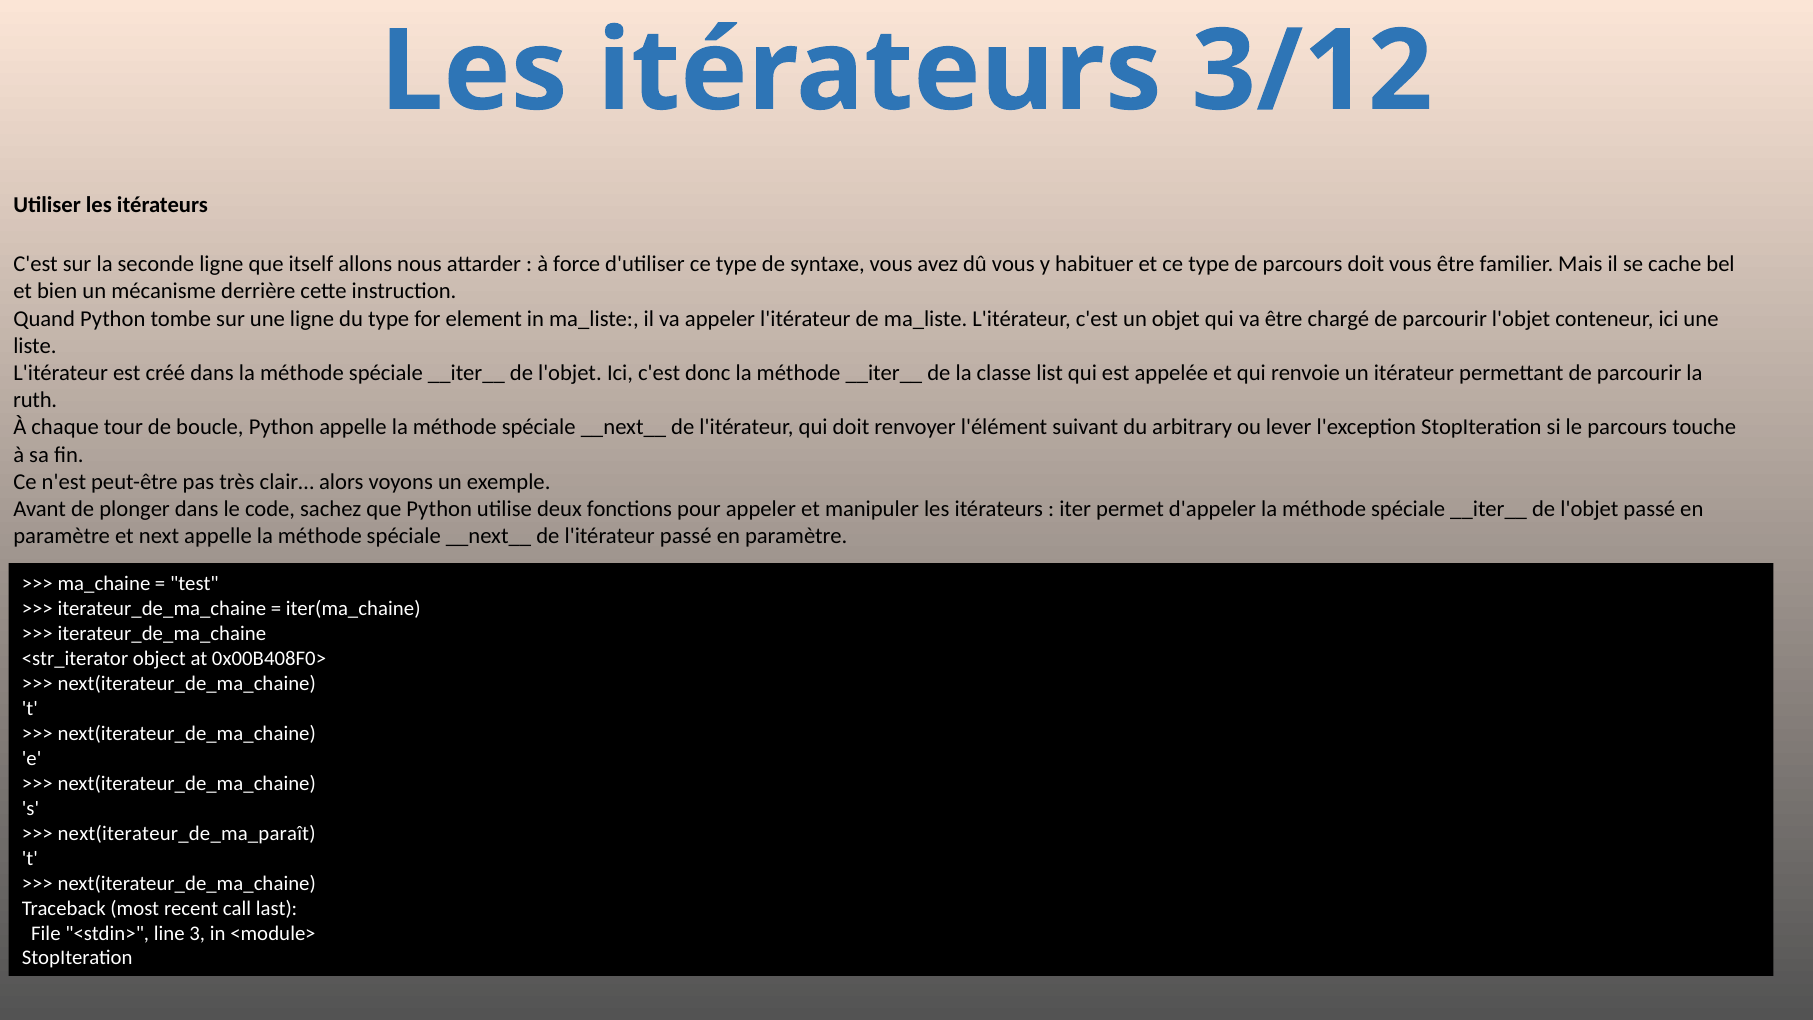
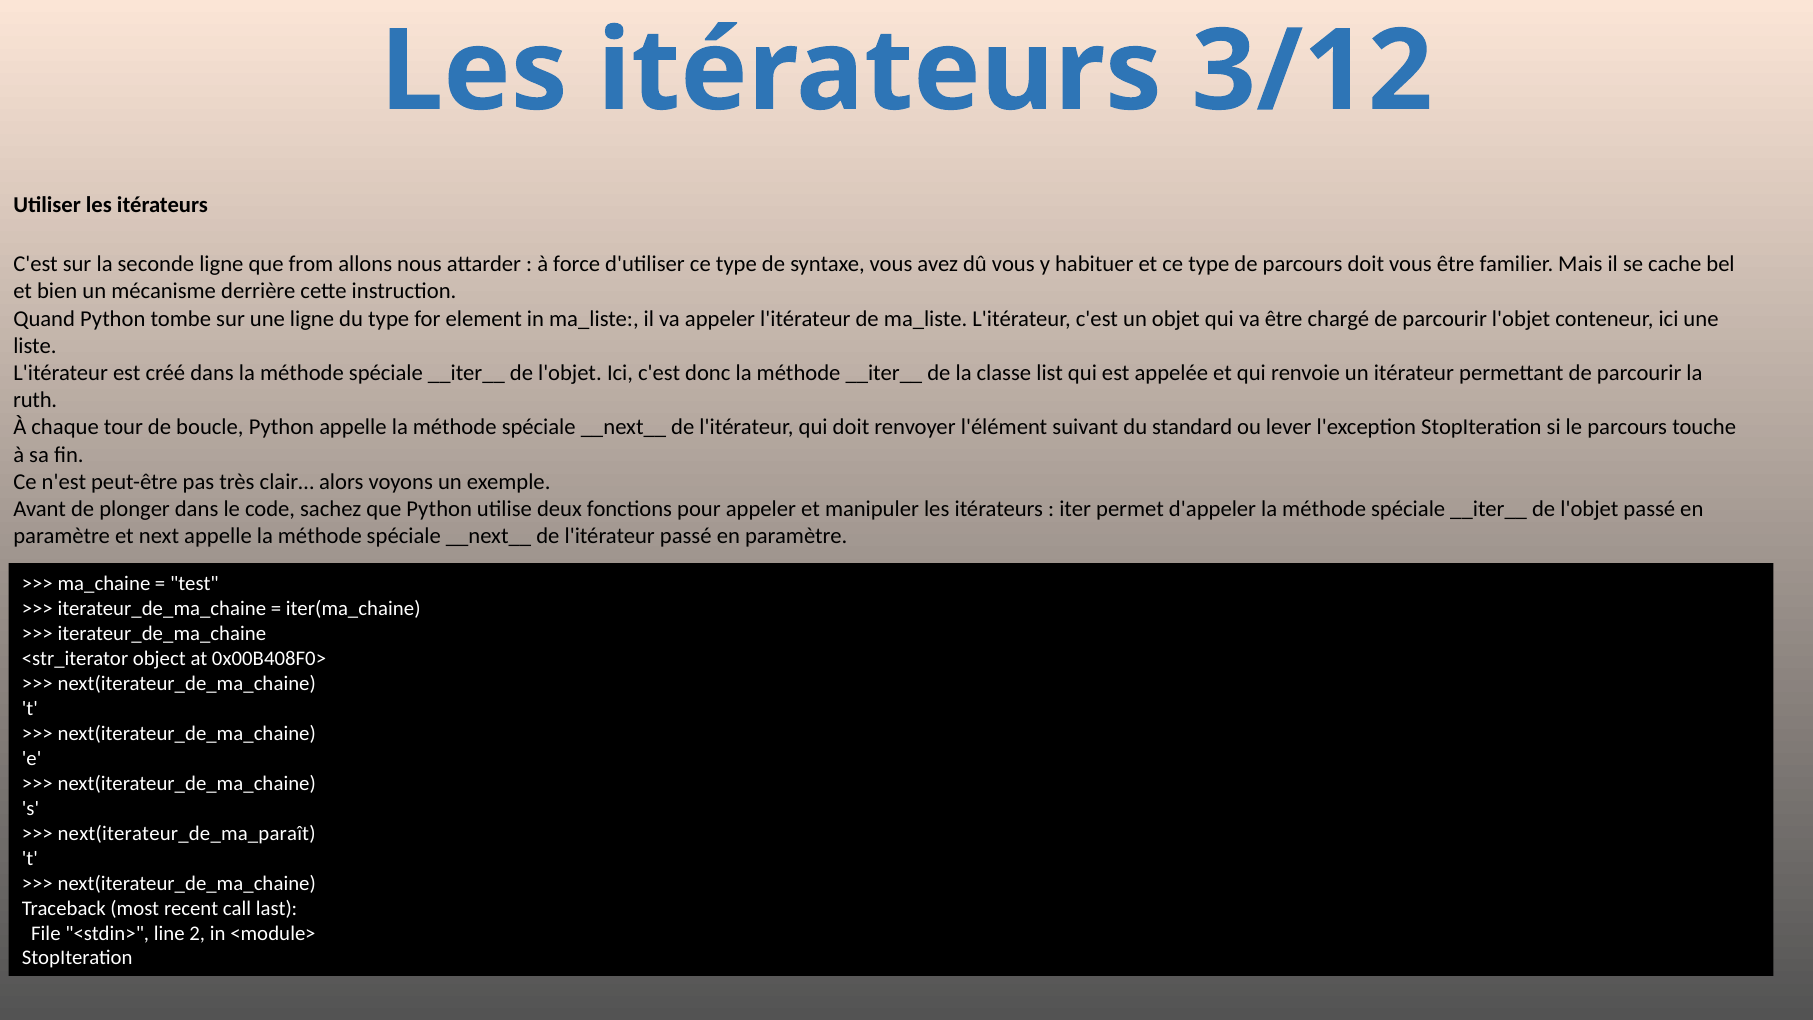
itself: itself -> from
arbitrary: arbitrary -> standard
3: 3 -> 2
